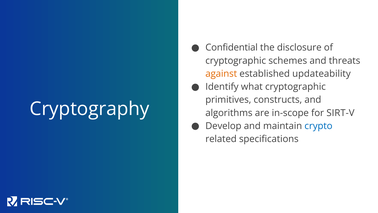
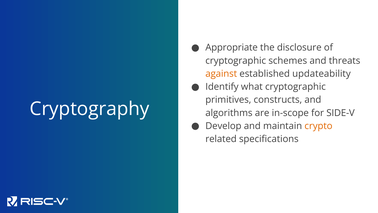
Confidential: Confidential -> Appropriate
SIRT-V: SIRT-V -> SIDE-V
crypto colour: blue -> orange
